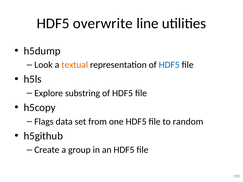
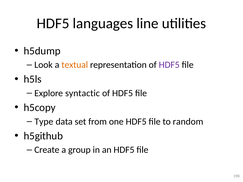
overwrite: overwrite -> languages
HDF5 at (169, 65) colour: blue -> purple
substring: substring -> syntactic
Flags: Flags -> Type
